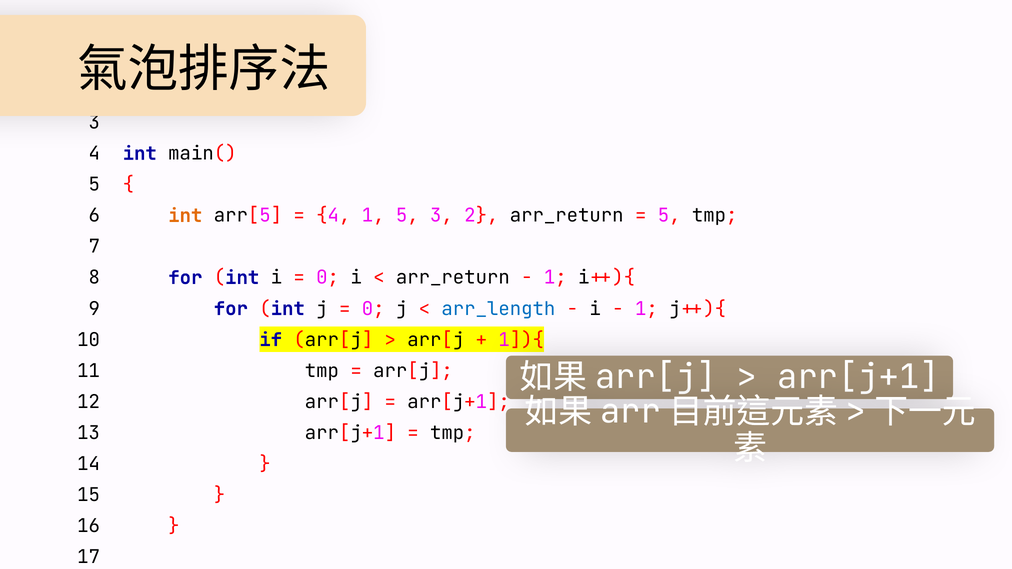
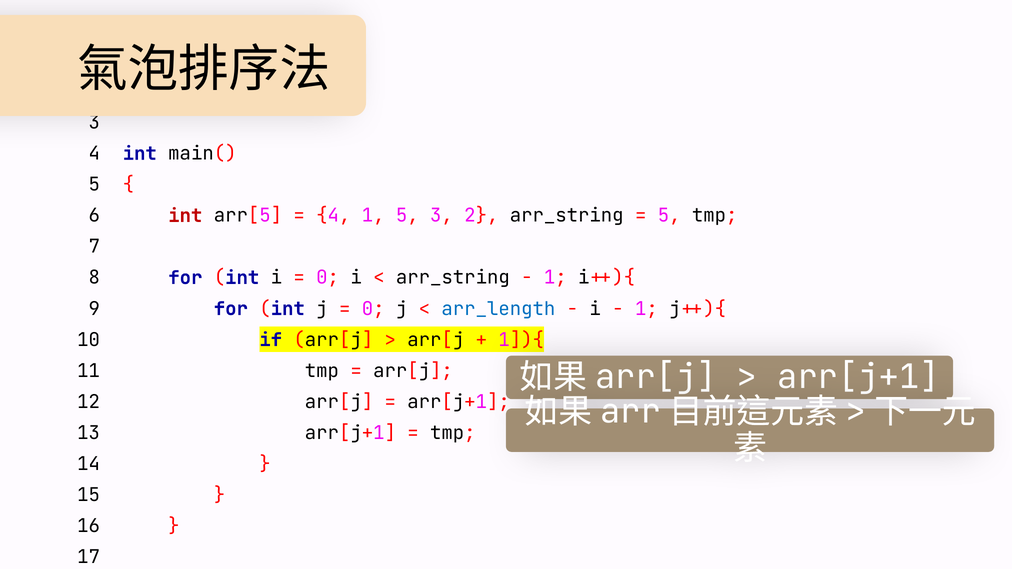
int at (185, 216) colour: orange -> red
2 arr_return: arr_return -> arr_string
arr_return at (453, 278): arr_return -> arr_string
